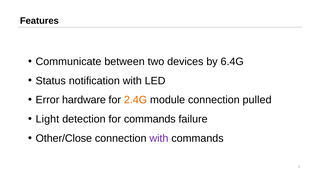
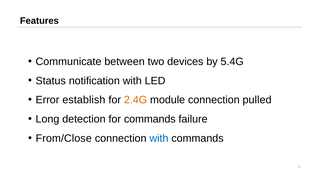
6.4G: 6.4G -> 5.4G
hardware: hardware -> establish
Light: Light -> Long
Other/Close: Other/Close -> From/Close
with at (159, 138) colour: purple -> blue
